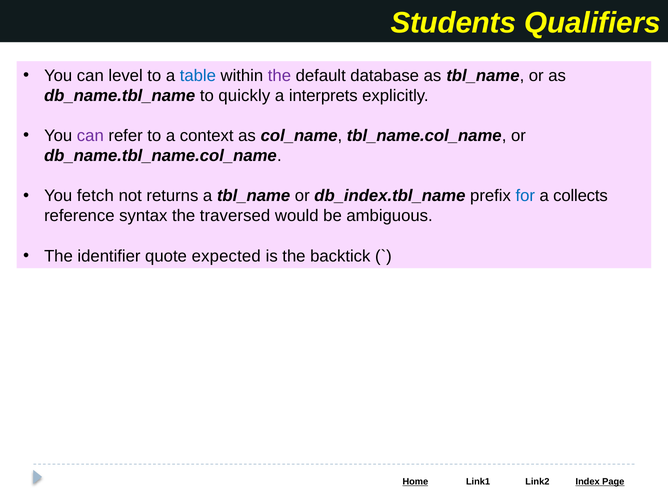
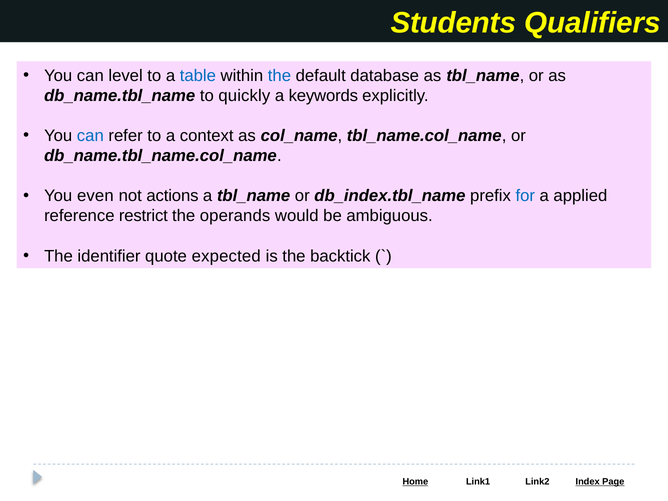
the at (279, 76) colour: purple -> blue
interprets: interprets -> keywords
can at (90, 136) colour: purple -> blue
fetch: fetch -> even
returns: returns -> actions
collects: collects -> applied
syntax: syntax -> restrict
traversed: traversed -> operands
